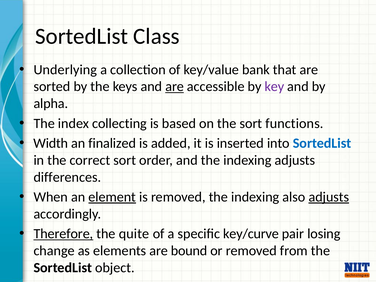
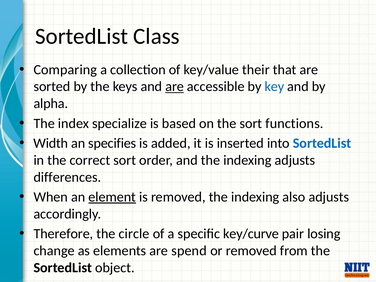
Underlying: Underlying -> Comparing
bank: bank -> their
key colour: purple -> blue
collecting: collecting -> specialize
finalized: finalized -> specifies
adjusts at (329, 197) underline: present -> none
Therefore underline: present -> none
quite: quite -> circle
bound: bound -> spend
